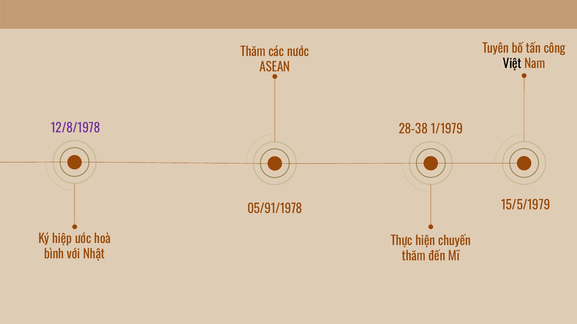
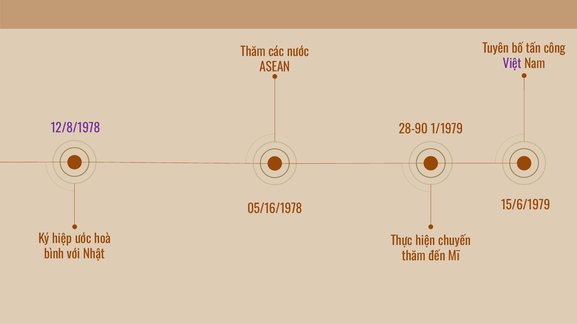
Việt colour: black -> purple
28-38: 28-38 -> 28-90
15/5/1979: 15/5/1979 -> 15/6/1979
05/91/1978: 05/91/1978 -> 05/16/1978
